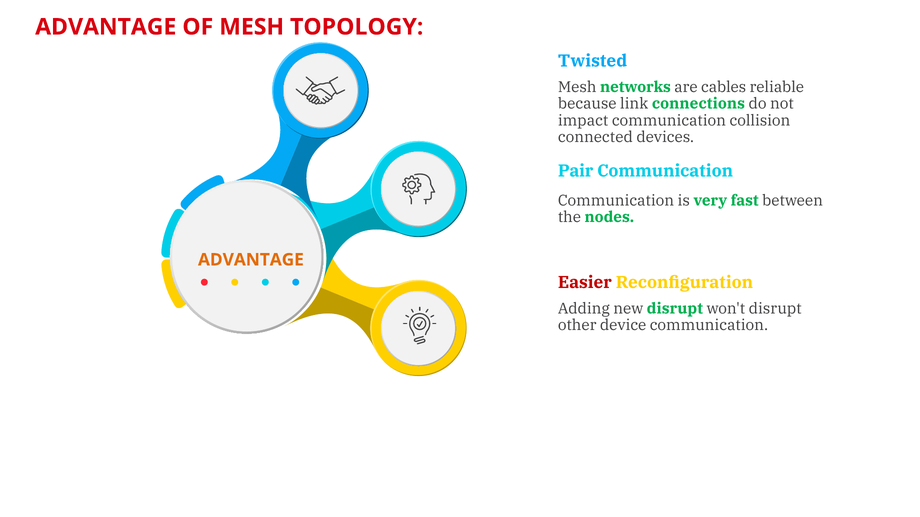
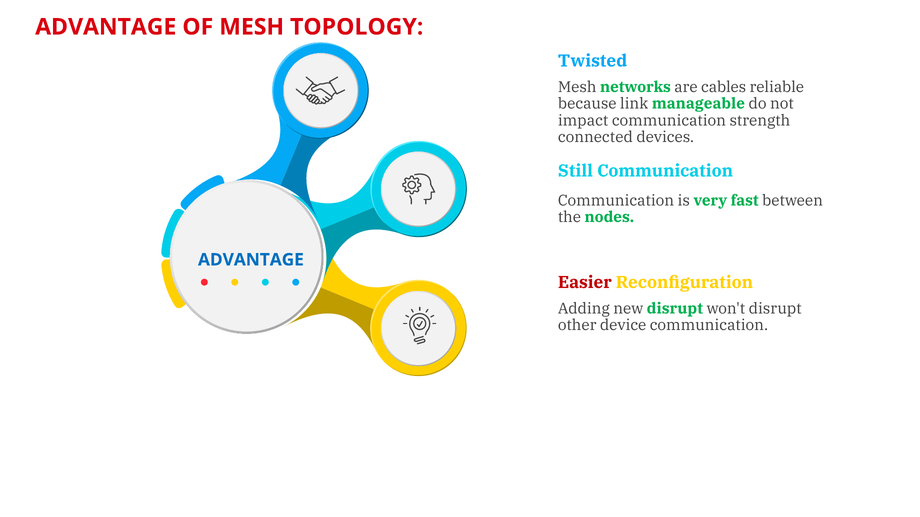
connections: connections -> manageable
collision: collision -> strength
Pair: Pair -> Still
ADVANTAGE at (251, 260) colour: orange -> blue
